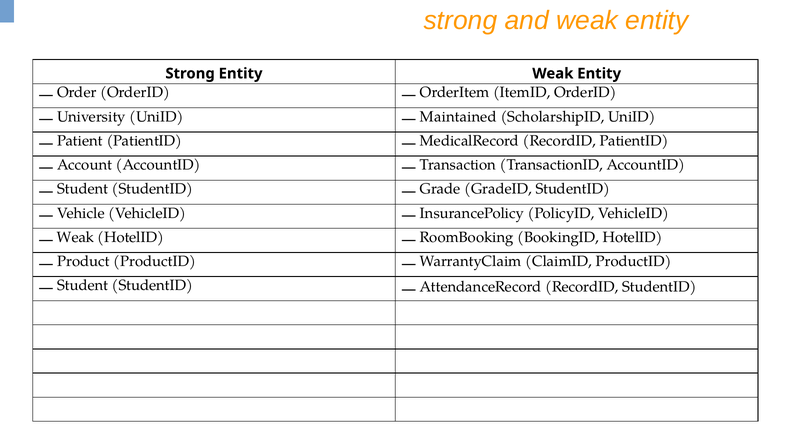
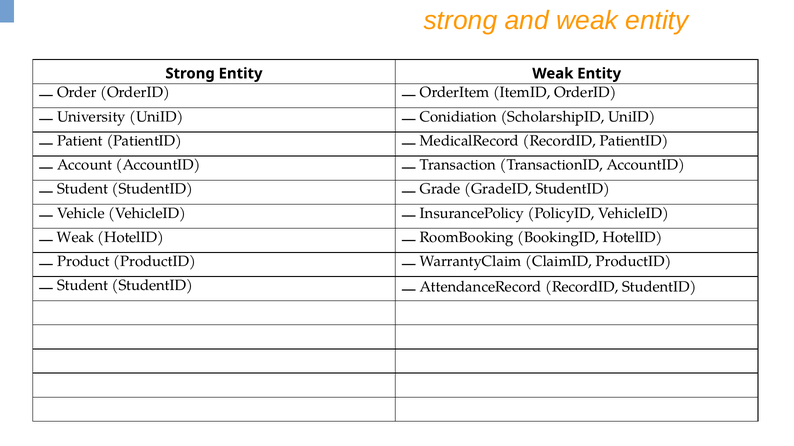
Maintained: Maintained -> Conidiation
